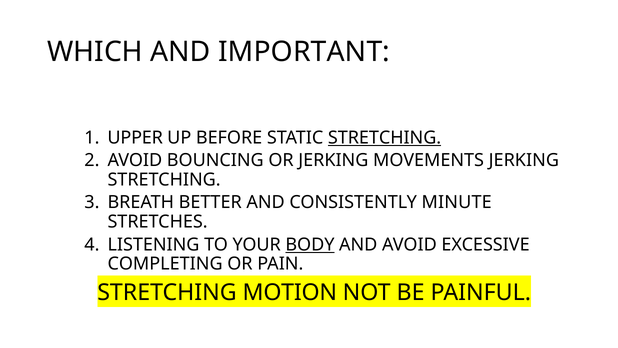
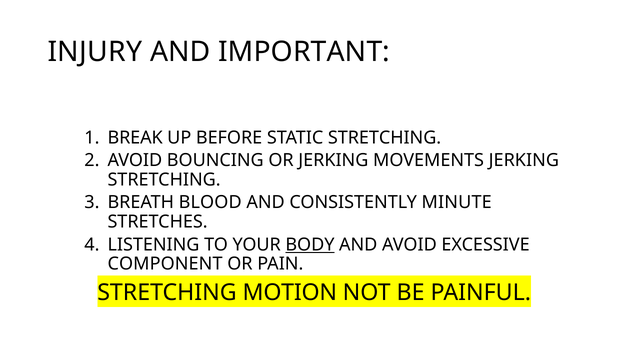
WHICH: WHICH -> INJURY
UPPER: UPPER -> BREAK
STRETCHING at (385, 138) underline: present -> none
BETTER: BETTER -> BLOOD
COMPLETING: COMPLETING -> COMPONENT
